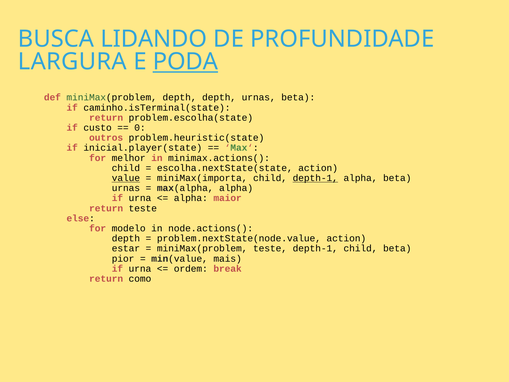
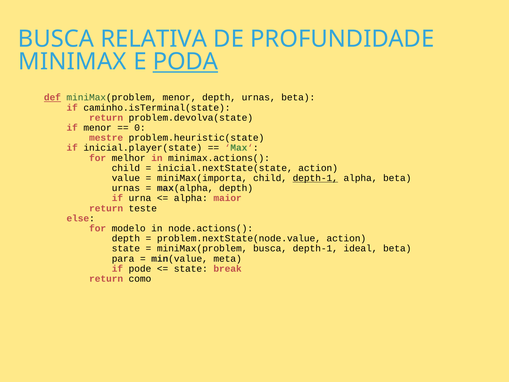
LIDANDO: LIDANDO -> RELATIVA
LARGURA: LARGURA -> MINIMAX
def underline: none -> present
miniMax(problem depth: depth -> menor
problem.escolha(state: problem.escolha(state -> problem.devolva(state
if custo: custo -> menor
outros: outros -> mestre
escolha.nextState(state: escolha.nextState(state -> inicial.nextState(state
value underline: present -> none
max(alpha alpha: alpha -> depth
estar at (126, 248): estar -> state
miniMax(problem teste: teste -> busca
depth-1 child: child -> ideal
pior: pior -> para
mais: mais -> meta
urna at (140, 269): urna -> pode
ordem at (191, 269): ordem -> state
